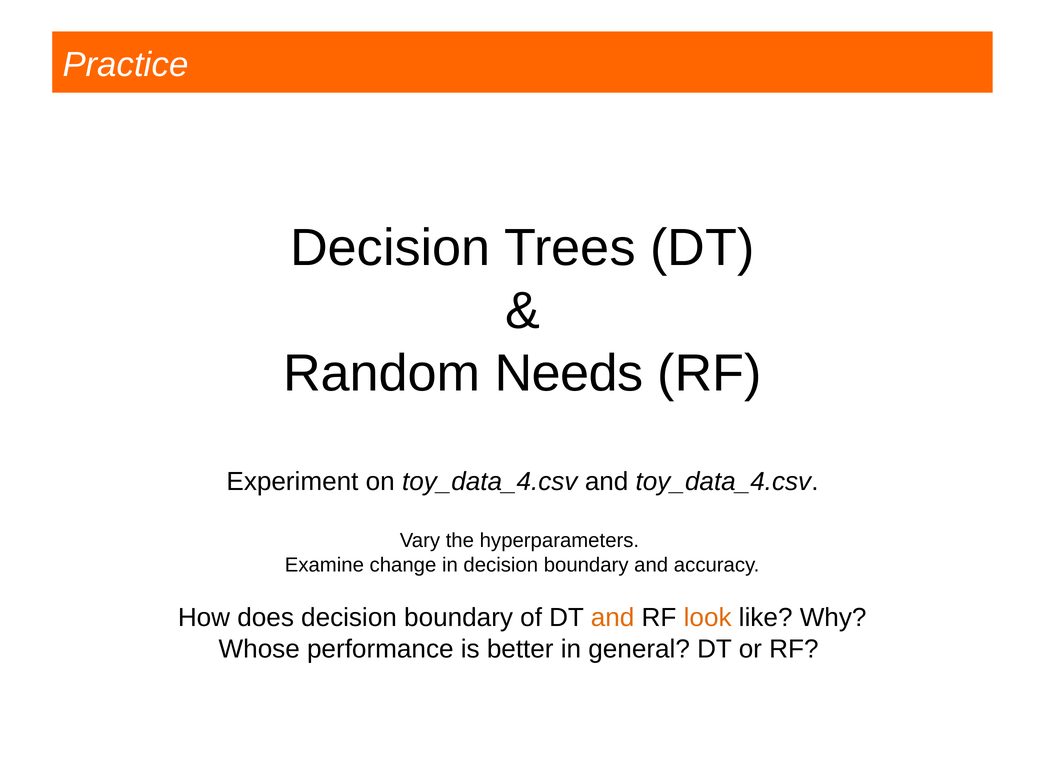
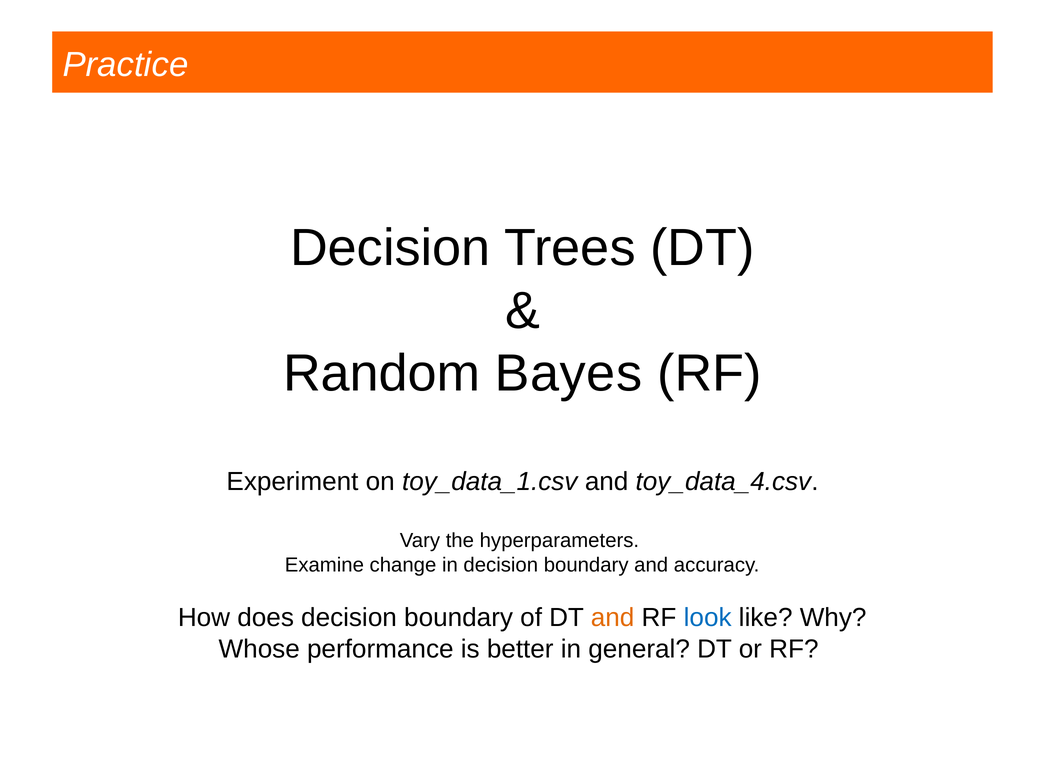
Needs: Needs -> Bayes
on toy_data_4.csv: toy_data_4.csv -> toy_data_1.csv
look colour: orange -> blue
